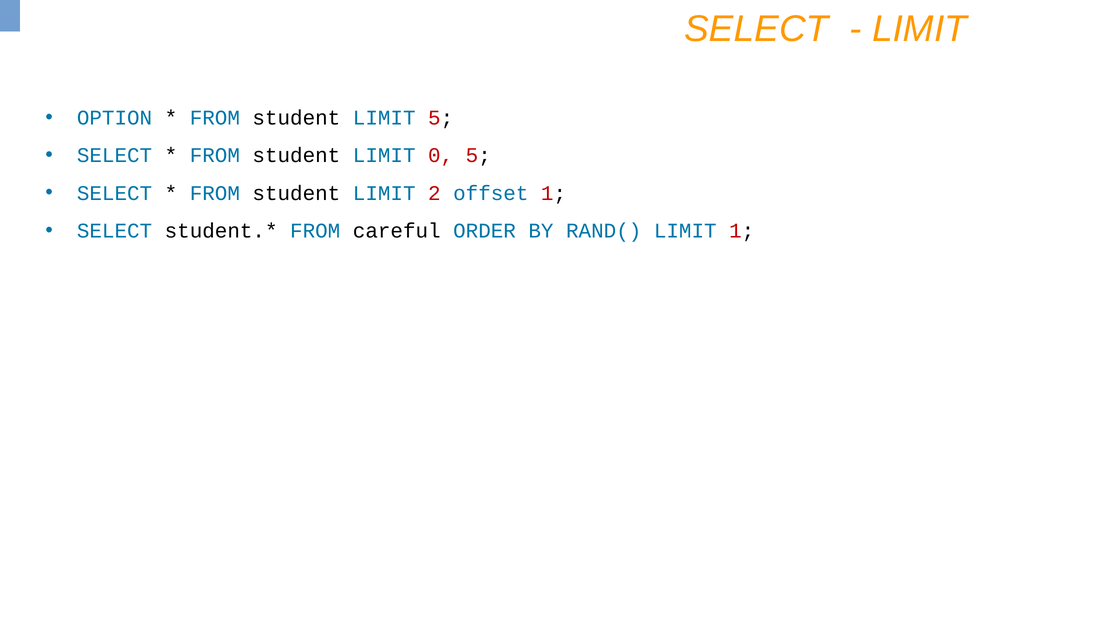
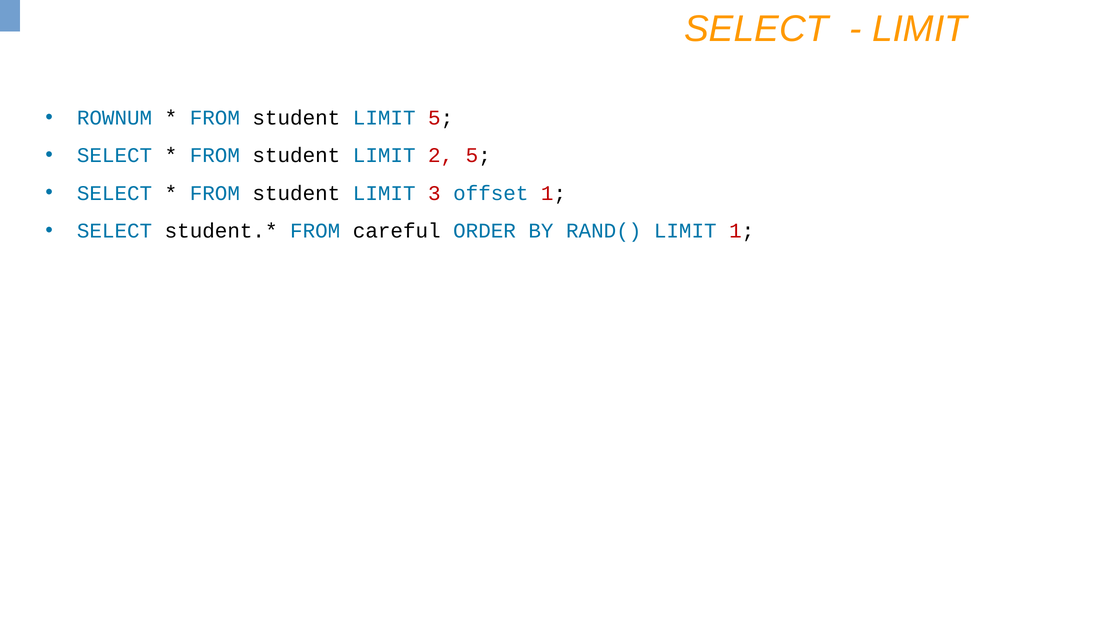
OPTION: OPTION -> ROWNUM
0: 0 -> 2
2: 2 -> 3
